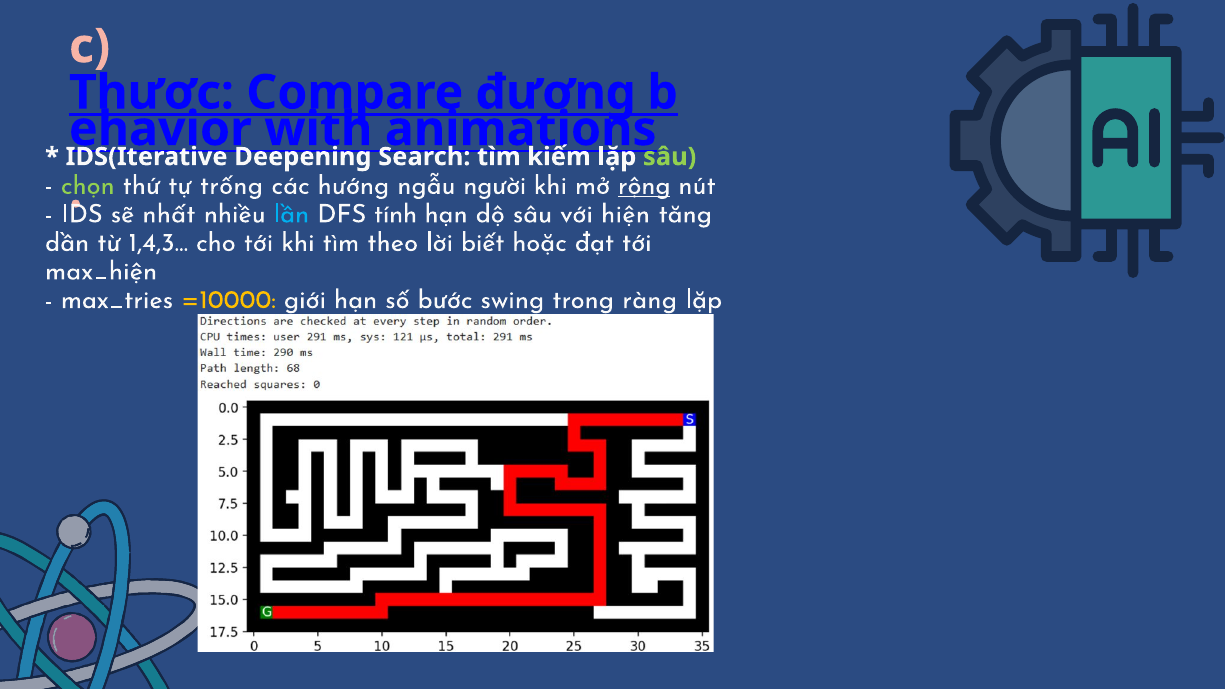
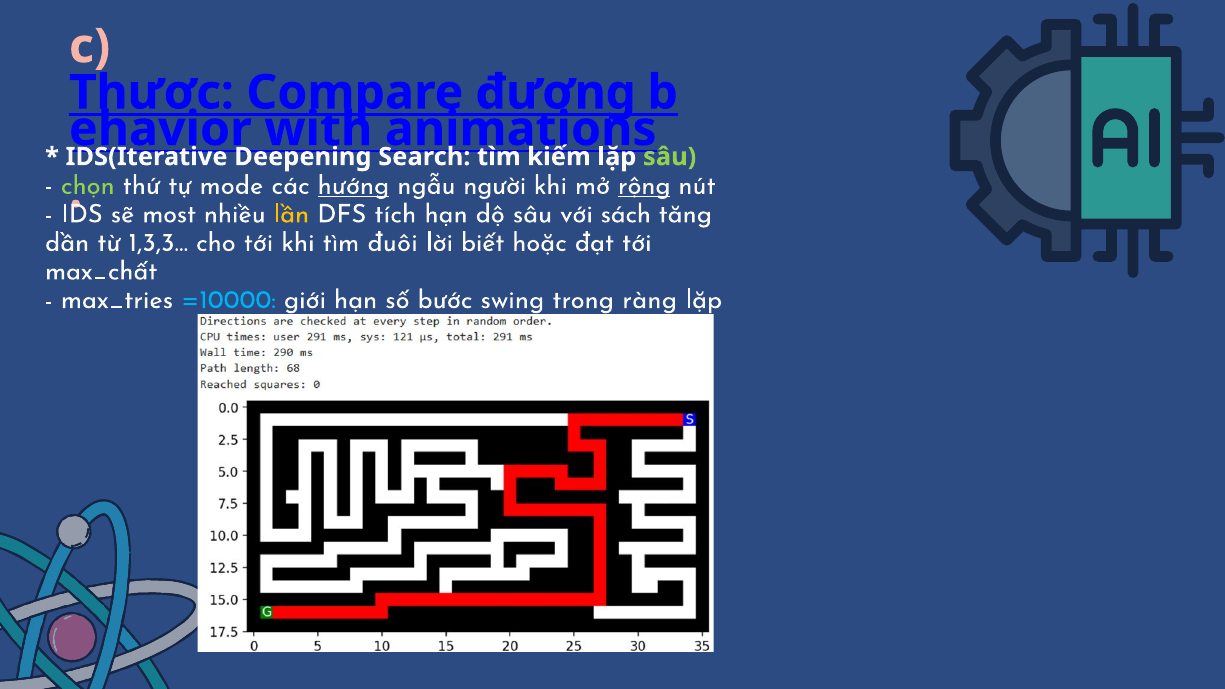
trống: trống -> mode
hướng underline: none -> present
nhất: nhất -> most
lần colour: light blue -> yellow
tính: tính -> tích
hiện: hiện -> sách
1,4,3…: 1,4,3… -> 1,3,3…
theo: theo -> đuôi
max_hiện: max_hiện -> max_chất
=10000 colour: yellow -> light blue
